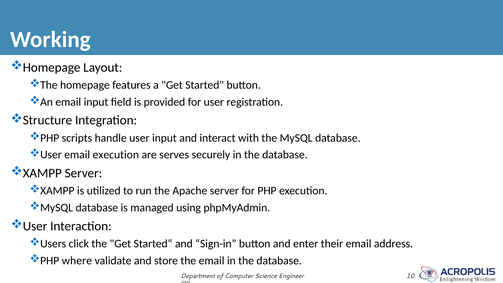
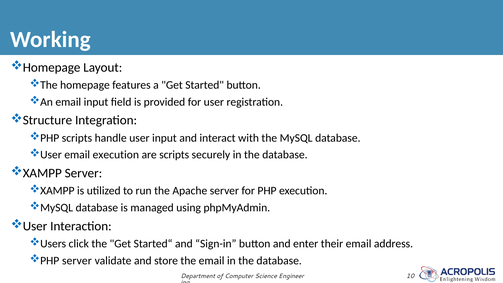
are serves: serves -> scripts
PHP where: where -> server
